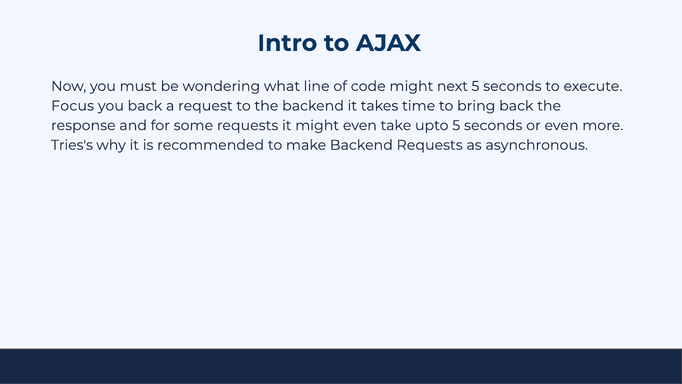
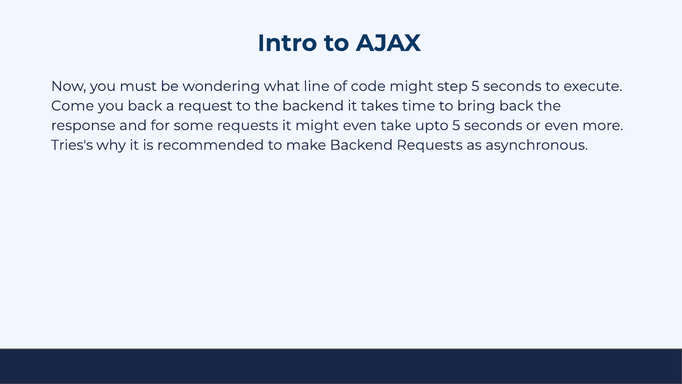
next: next -> step
Focus: Focus -> Come
